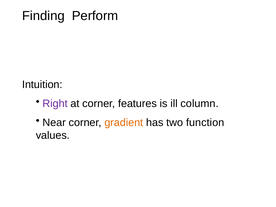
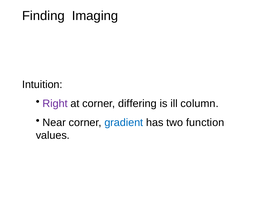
Perform: Perform -> Imaging
features: features -> differing
gradient colour: orange -> blue
